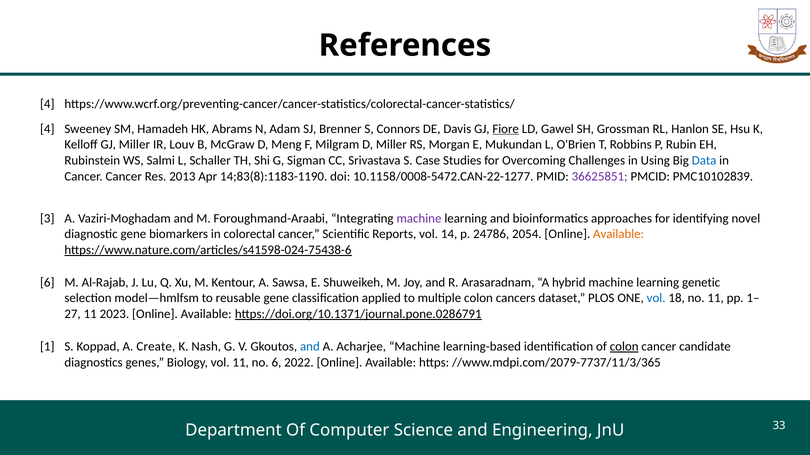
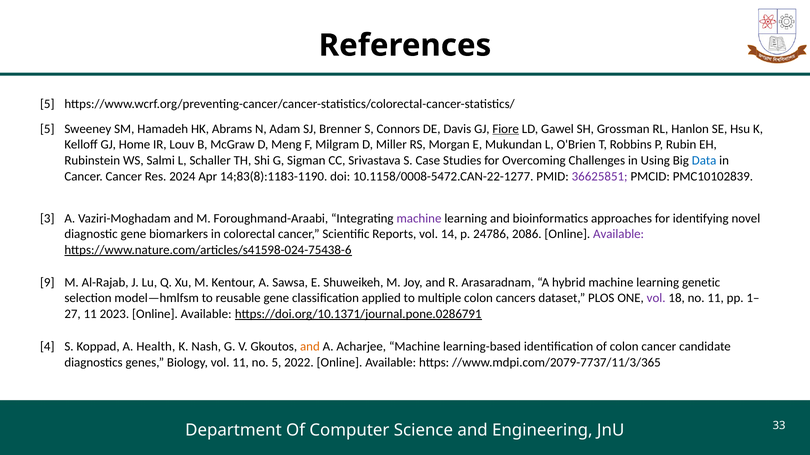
4 at (47, 104): 4 -> 5
4 at (47, 129): 4 -> 5
GJ Miller: Miller -> Home
2013: 2013 -> 2024
2054: 2054 -> 2086
Available at (619, 234) colour: orange -> purple
6 at (47, 283): 6 -> 9
vol at (656, 299) colour: blue -> purple
1: 1 -> 4
Create: Create -> Health
and at (310, 347) colour: blue -> orange
colon at (624, 347) underline: present -> none
no 6: 6 -> 5
